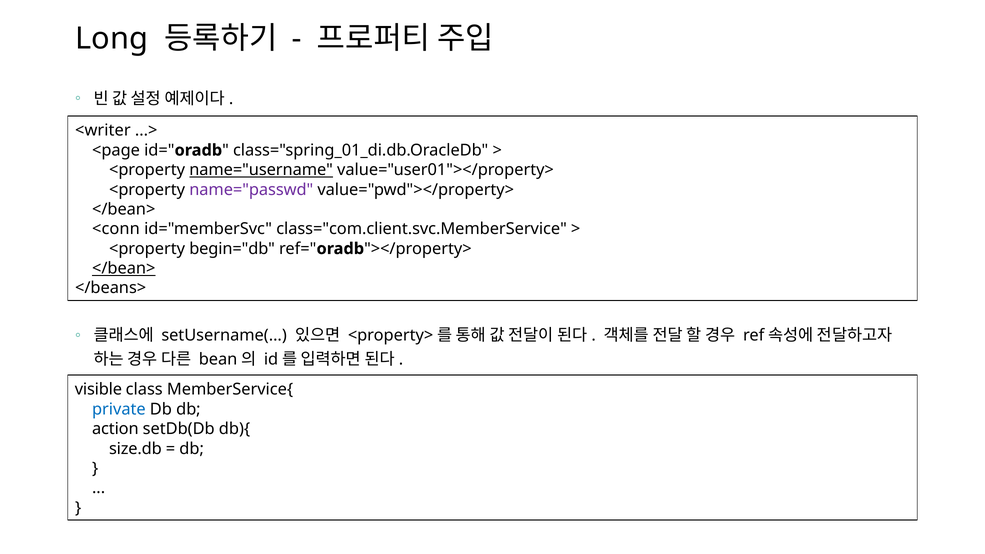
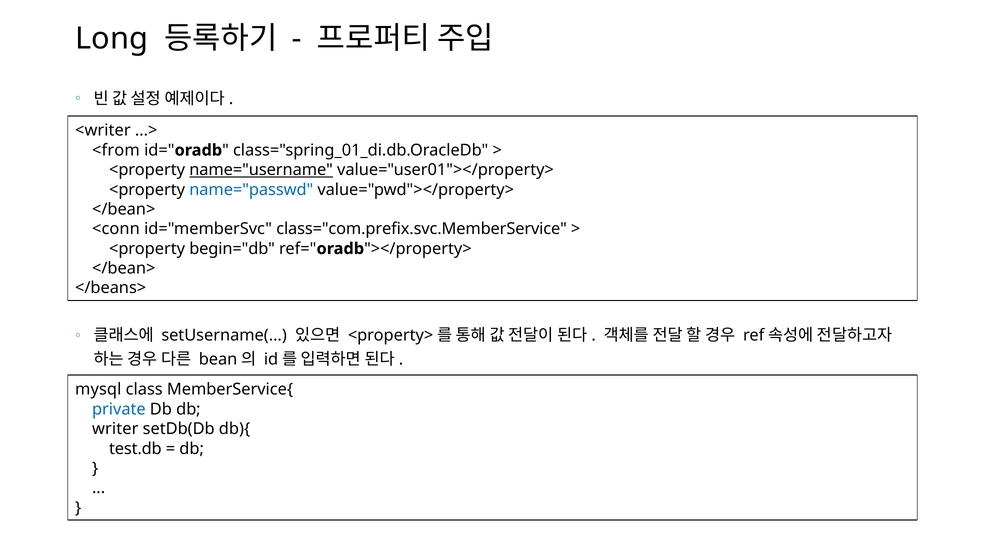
<page: <page -> <from
name="passwd colour: purple -> blue
class="com.client.svc.MemberService: class="com.client.svc.MemberService -> class="com.prefix.svc.MemberService
</bean> at (124, 268) underline: present -> none
visible: visible -> mysql
action: action -> writer
size.db: size.db -> test.db
